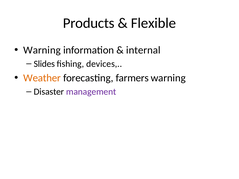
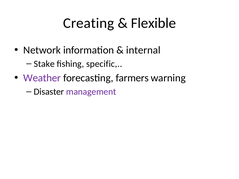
Products: Products -> Creating
Warning at (42, 50): Warning -> Network
Slides: Slides -> Stake
devices: devices -> specific
Weather colour: orange -> purple
